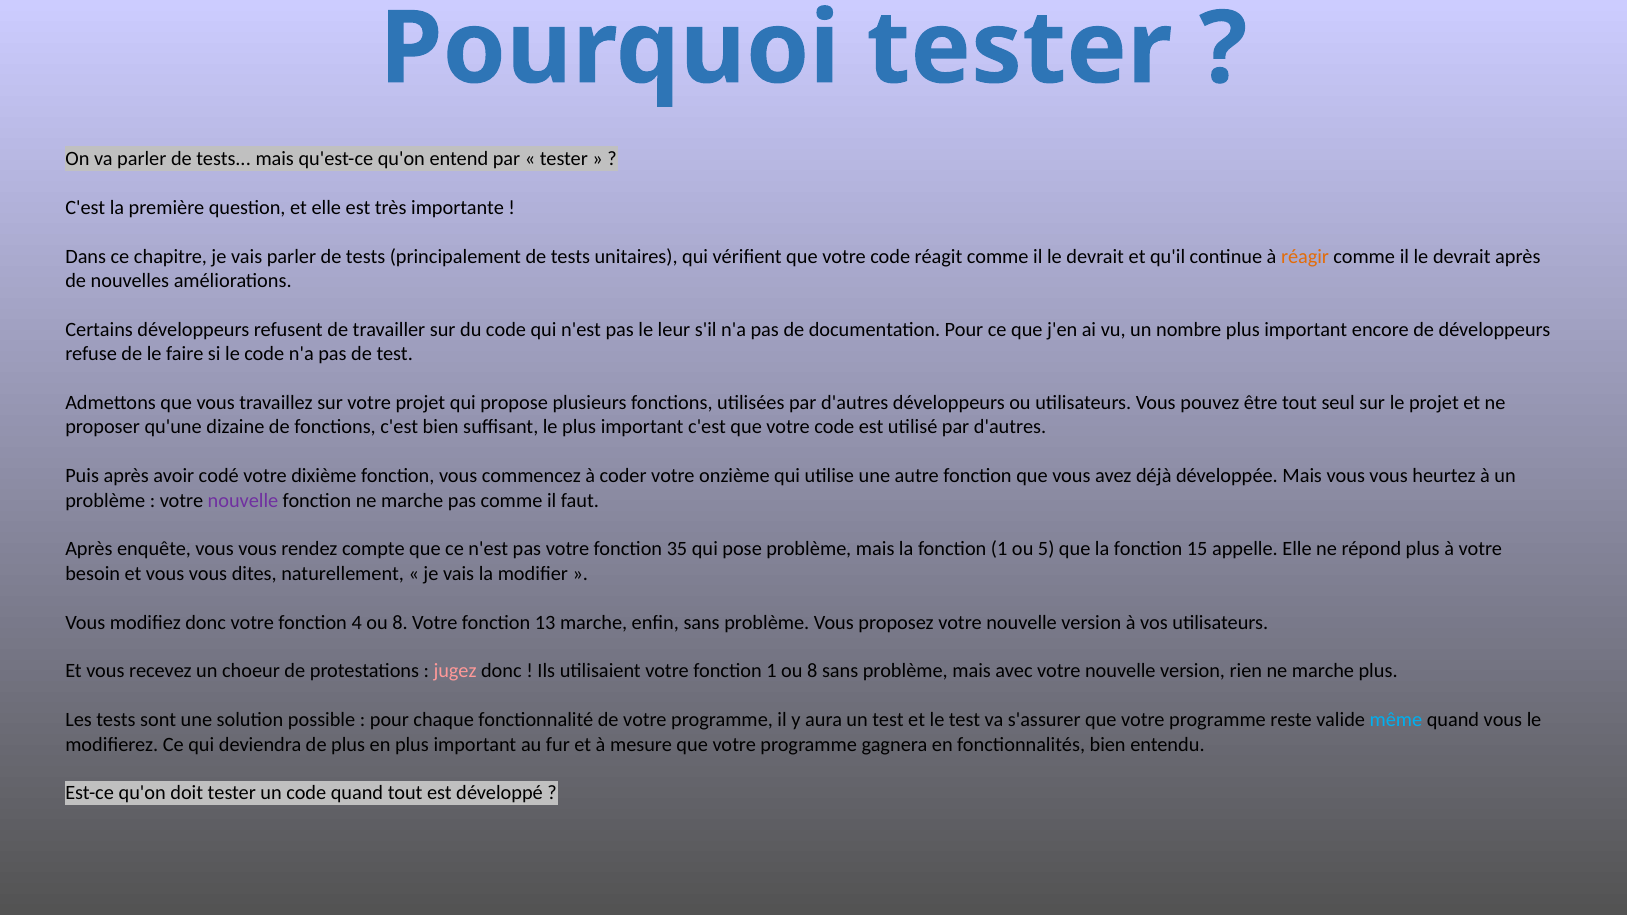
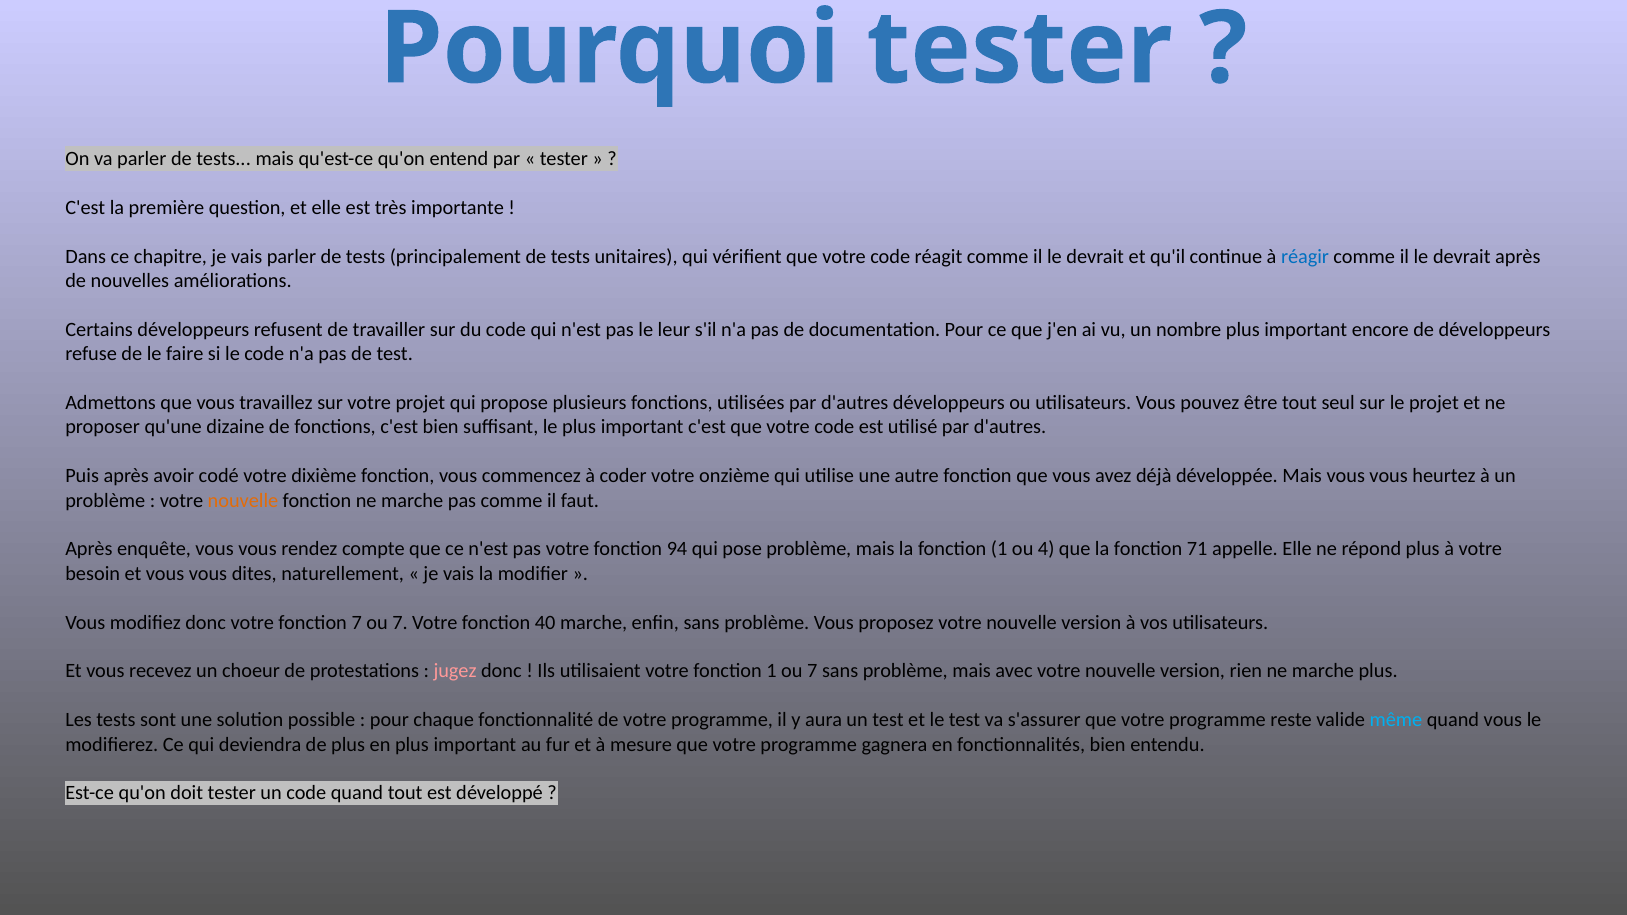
réagir colour: orange -> blue
nouvelle at (243, 500) colour: purple -> orange
35: 35 -> 94
5: 5 -> 4
15: 15 -> 71
fonction 4: 4 -> 7
8 at (400, 622): 8 -> 7
13: 13 -> 40
1 ou 8: 8 -> 7
